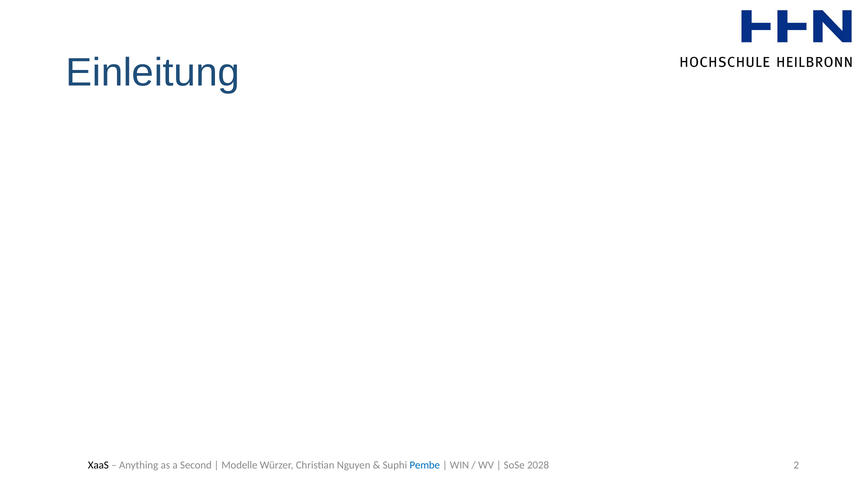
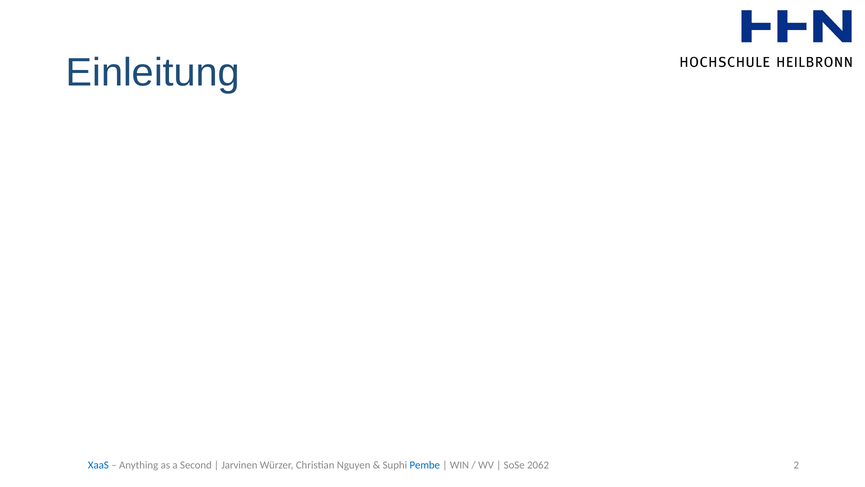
XaaS colour: black -> blue
Modelle: Modelle -> Jarvinen
2028: 2028 -> 2062
